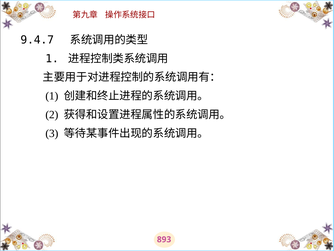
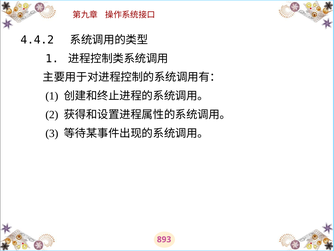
9.4.7: 9.4.7 -> 4.4.2
